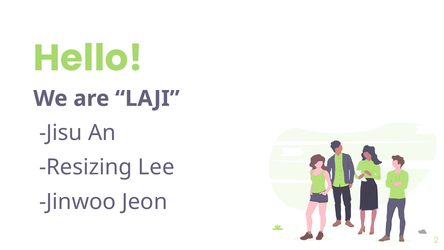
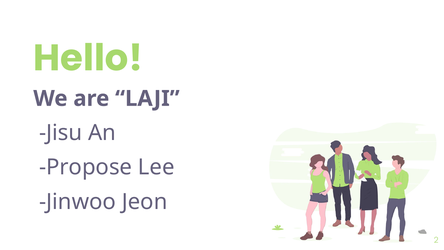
Resizing: Resizing -> Propose
